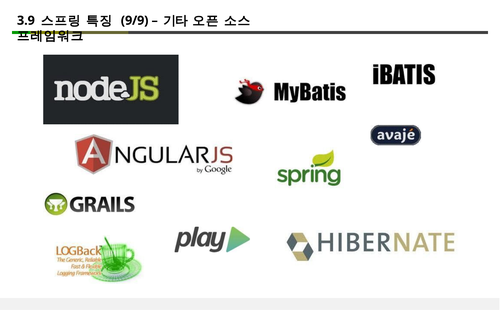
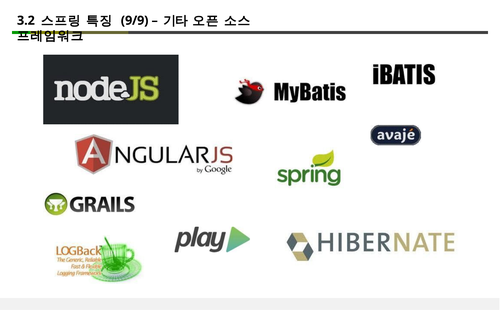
3.9: 3.9 -> 3.2
